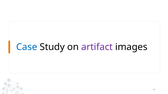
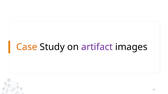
Case colour: blue -> orange
